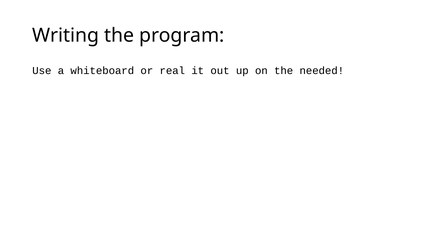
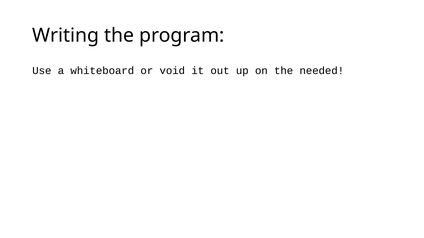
real: real -> void
